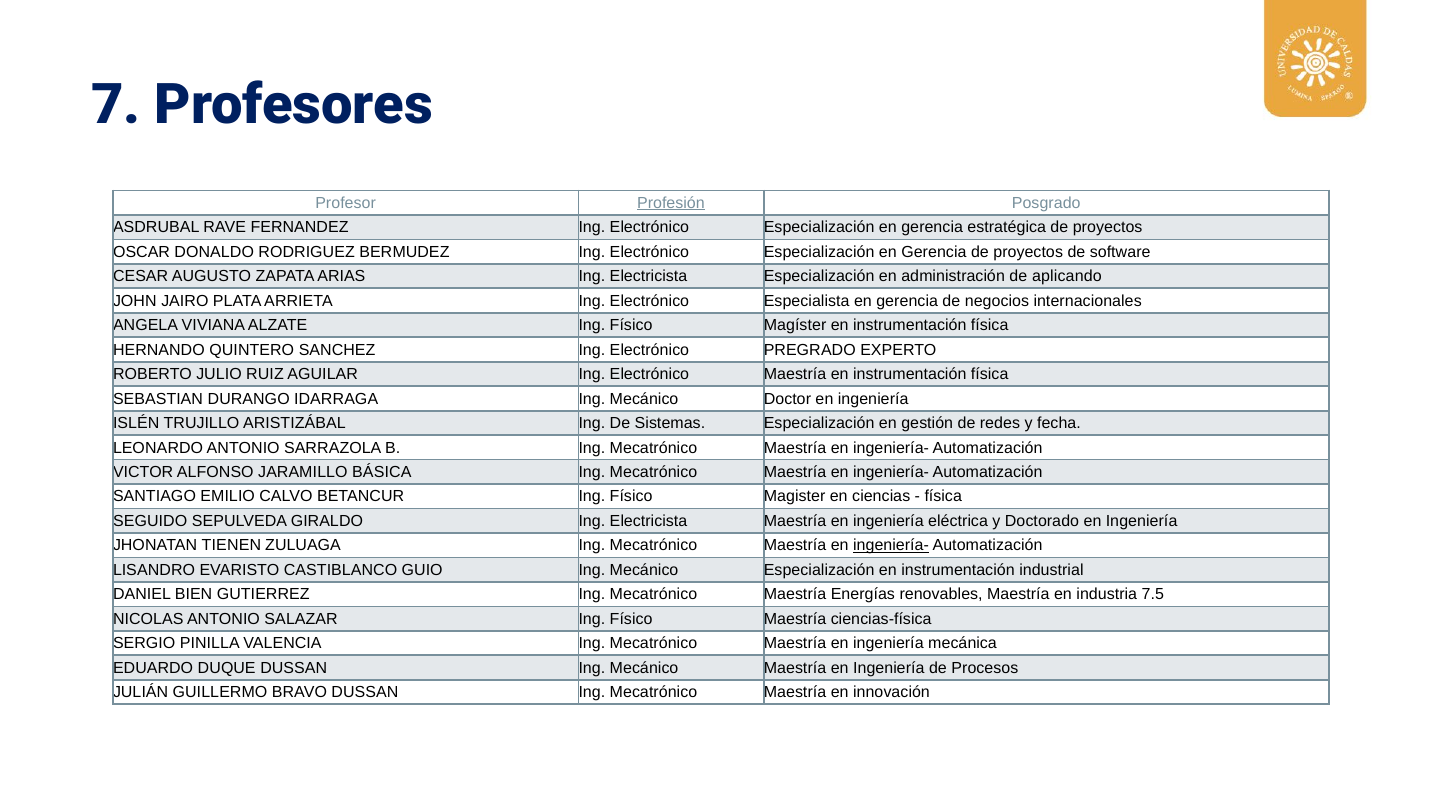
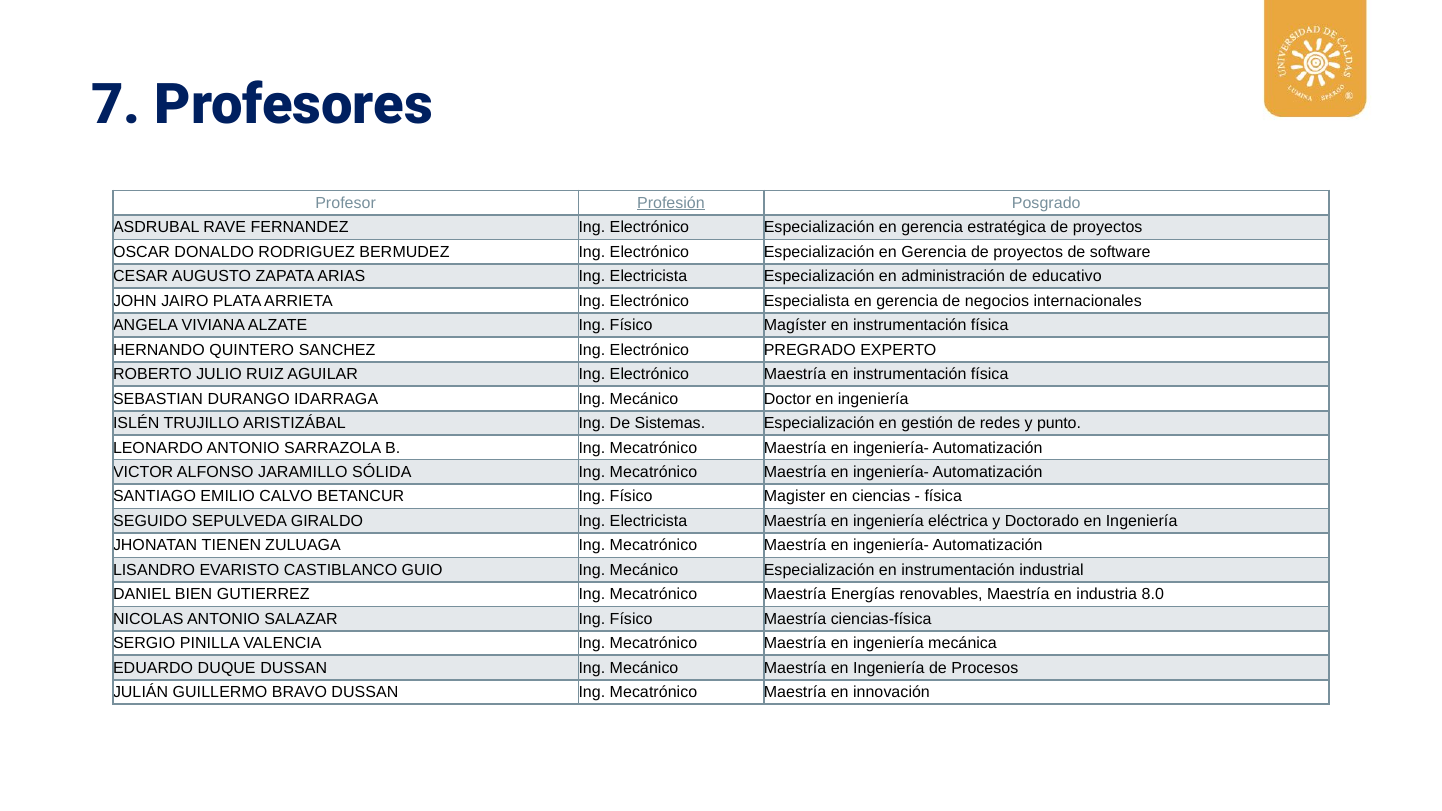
aplicando: aplicando -> educativo
fecha: fecha -> punto
BÁSICA: BÁSICA -> SÓLIDA
ingeniería- at (891, 546) underline: present -> none
7.5: 7.5 -> 8.0
